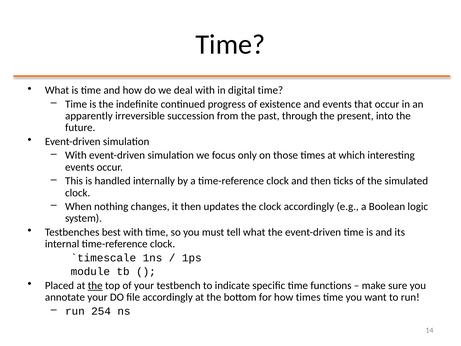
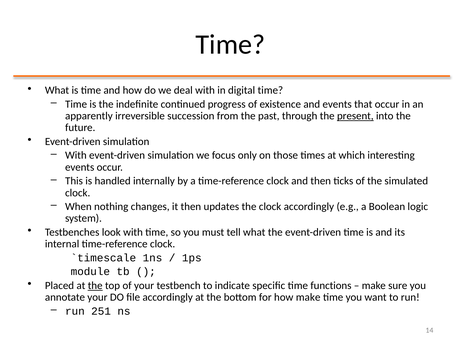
present underline: none -> present
best: best -> look
how times: times -> make
254: 254 -> 251
